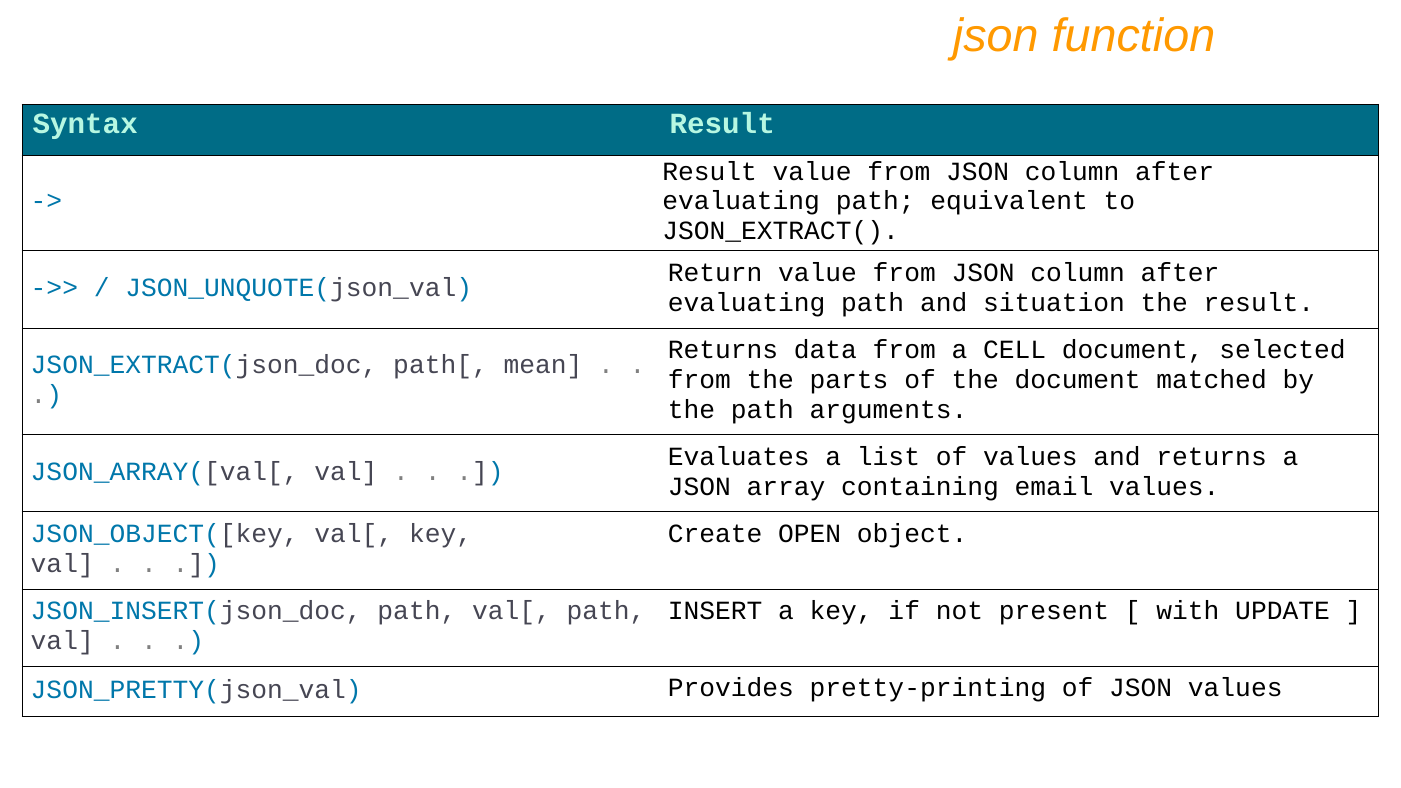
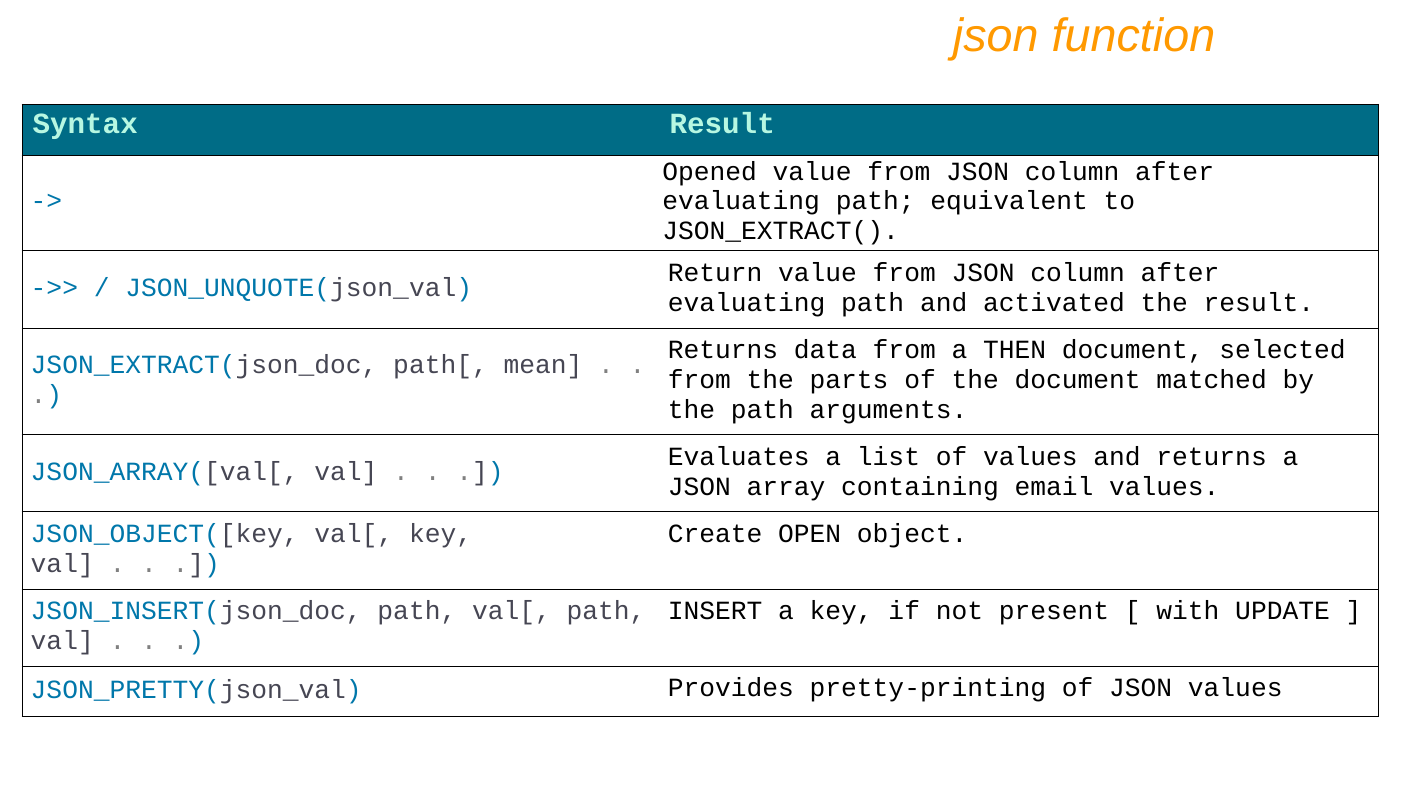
Result at (710, 172): Result -> Opened
situation: situation -> activated
CELL: CELL -> THEN
